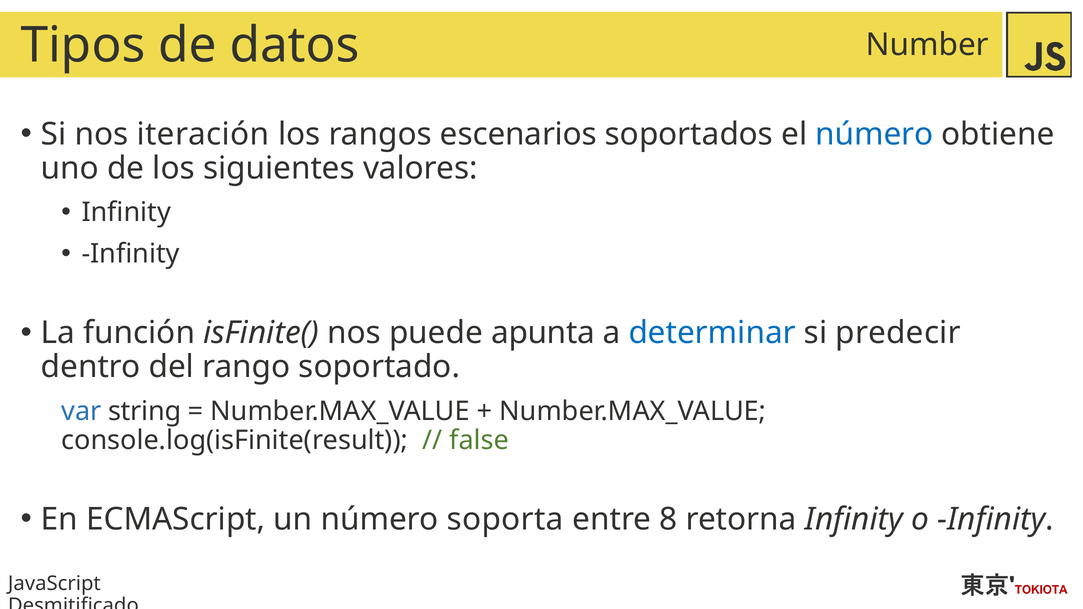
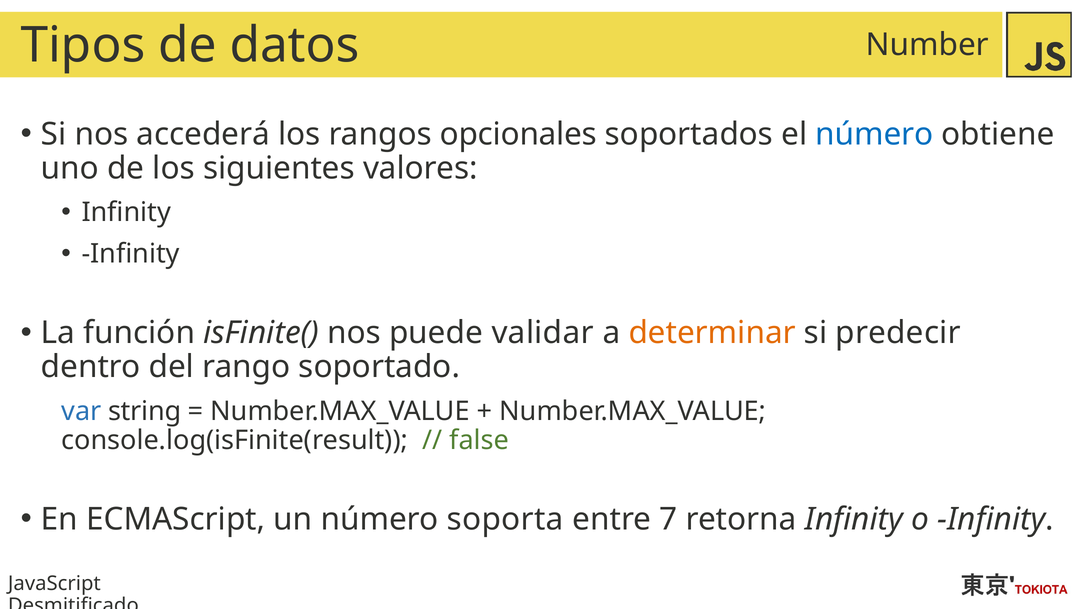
iteración: iteración -> accederá
escenarios: escenarios -> opcionales
apunta: apunta -> validar
determinar colour: blue -> orange
8: 8 -> 7
